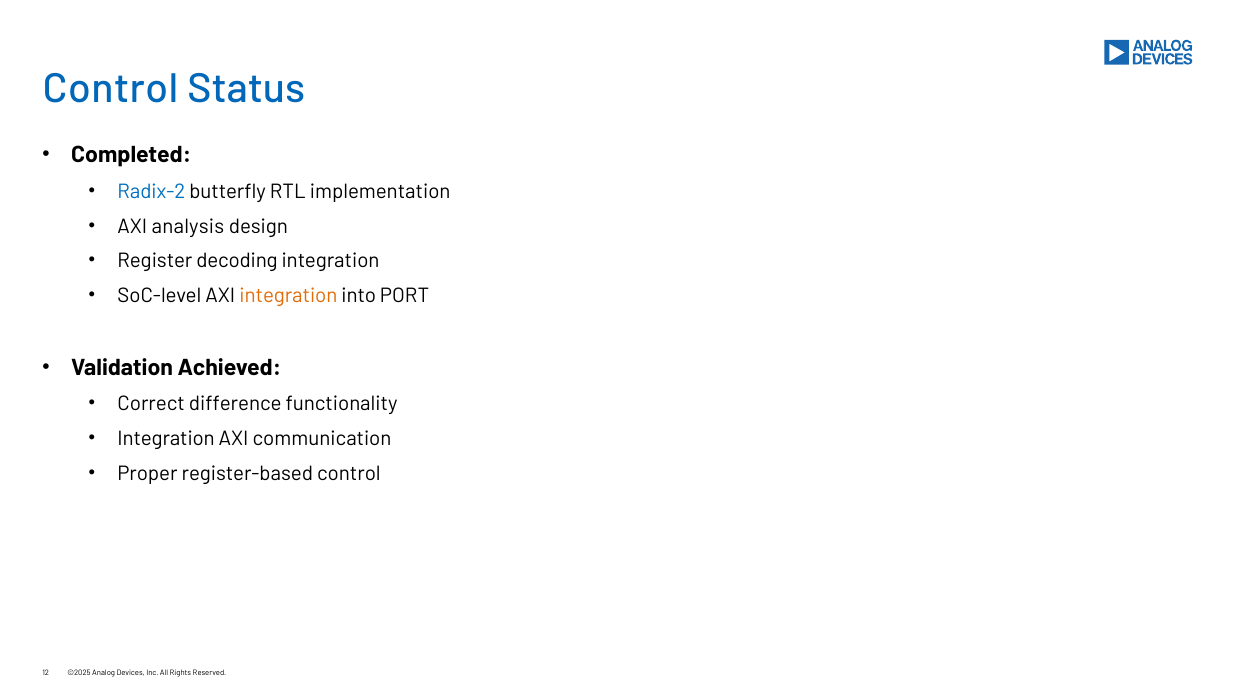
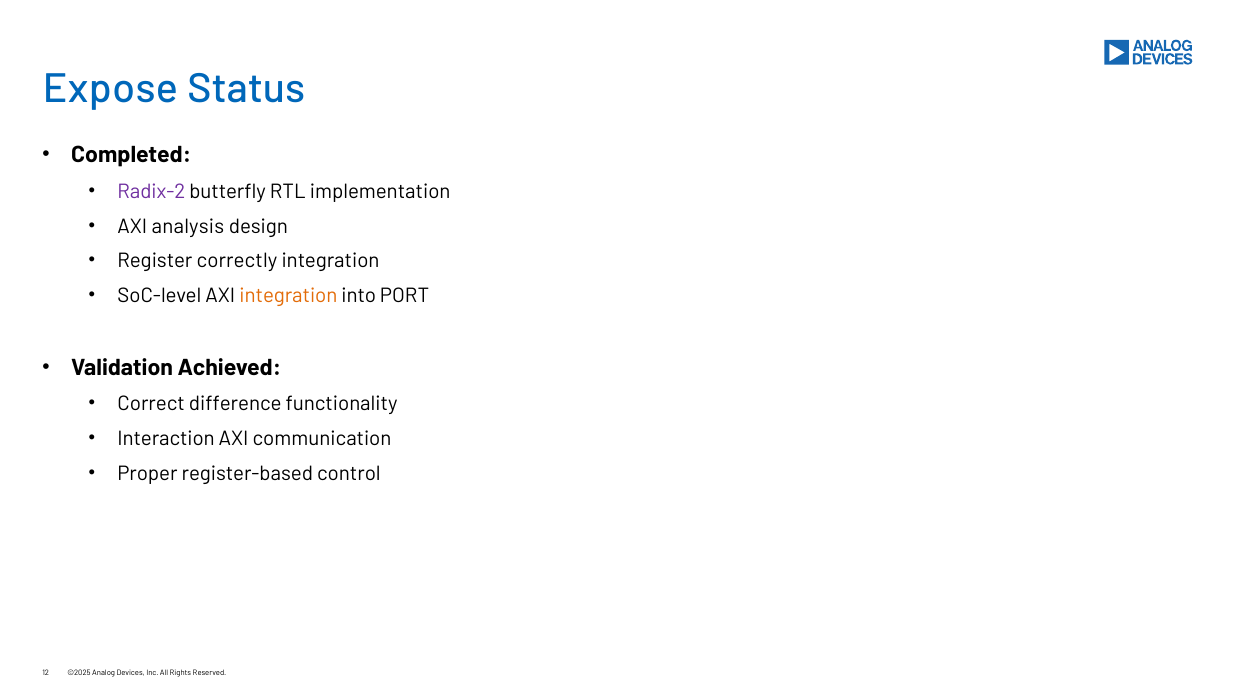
Control at (110, 88): Control -> Expose
Radix-2 colour: blue -> purple
decoding: decoding -> correctly
Integration at (166, 439): Integration -> Interaction
